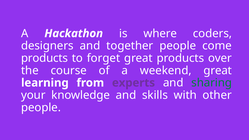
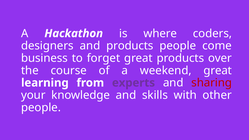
and together: together -> products
products at (45, 58): products -> business
sharing colour: green -> red
